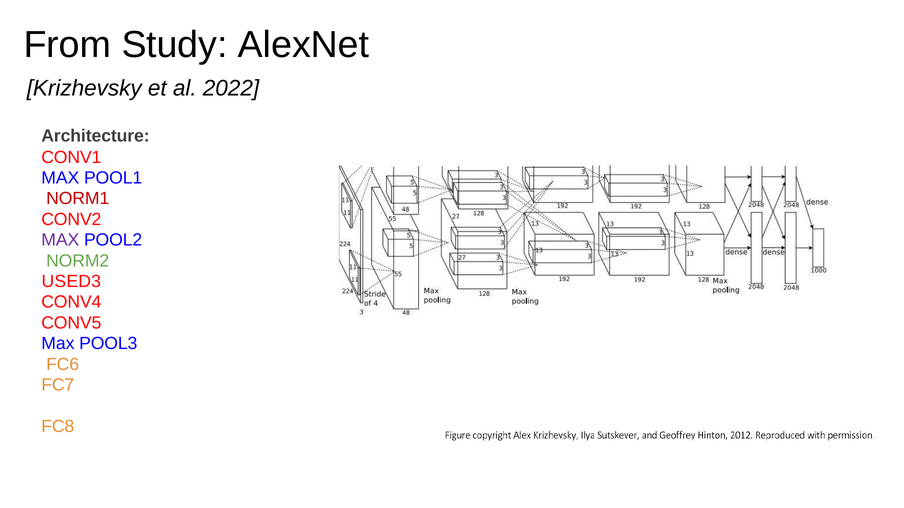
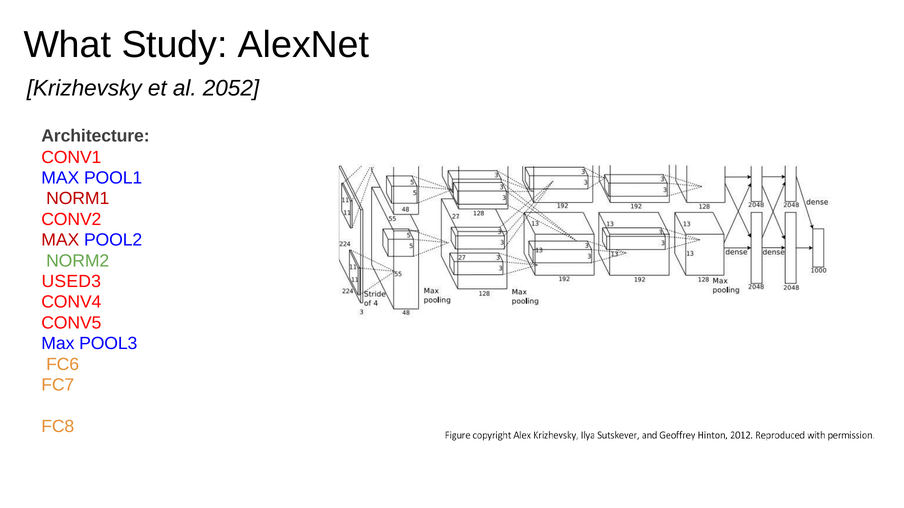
From: From -> What
2022: 2022 -> 2052
MAX at (60, 240) colour: purple -> red
